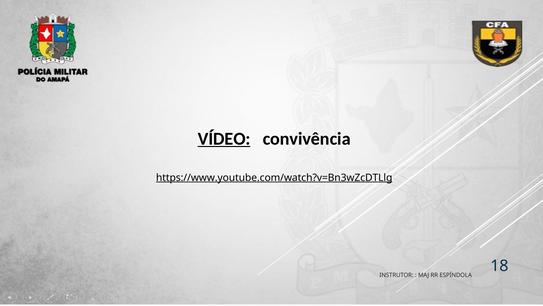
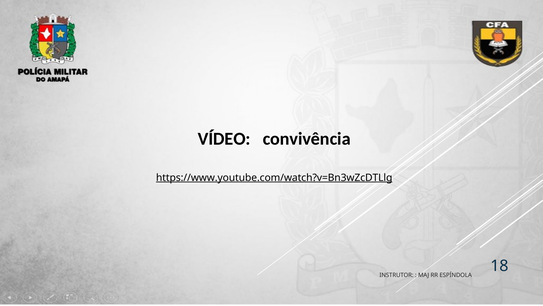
VÍDEO underline: present -> none
